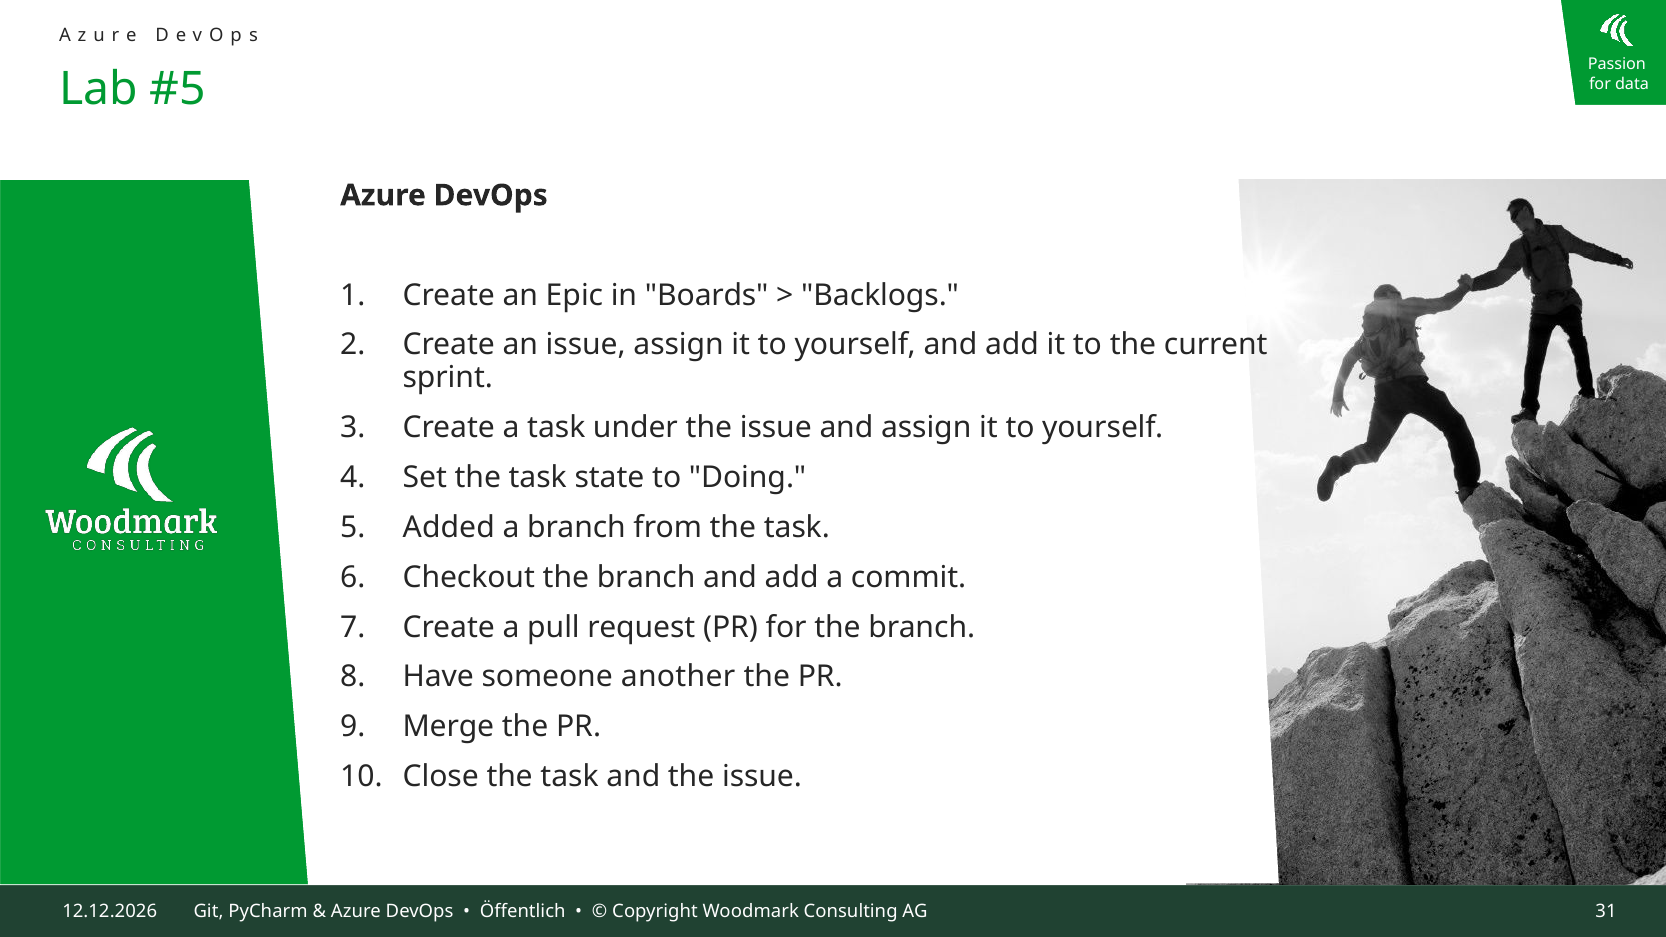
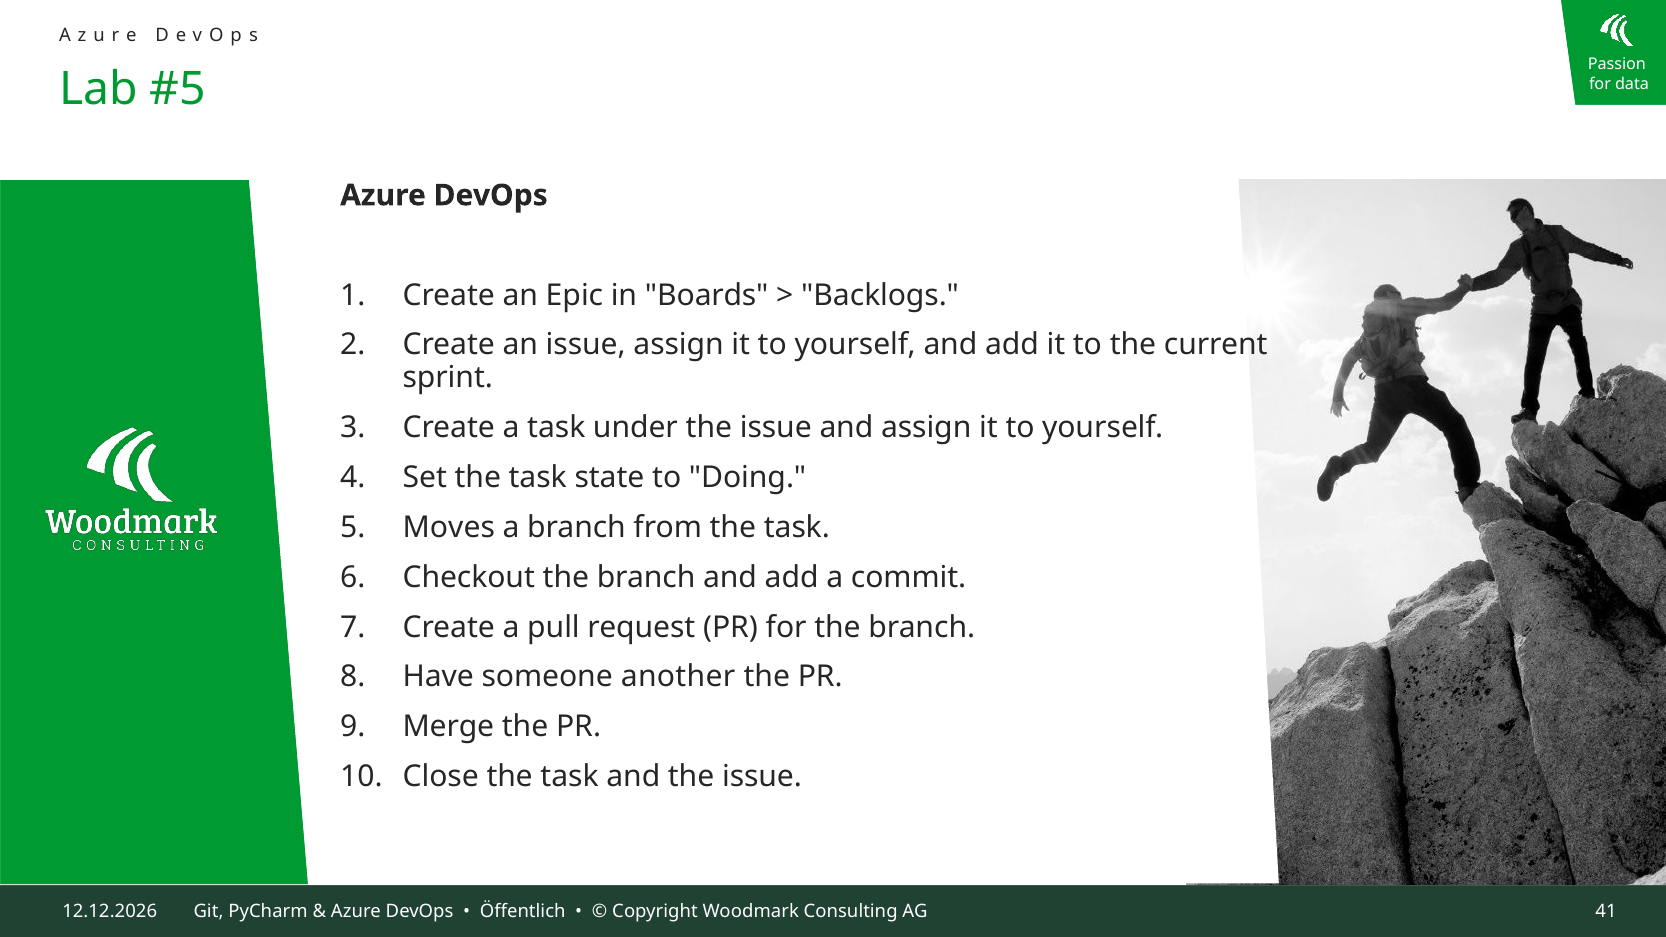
Added: Added -> Moves
31: 31 -> 41
